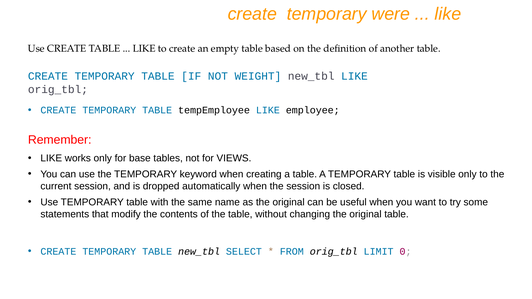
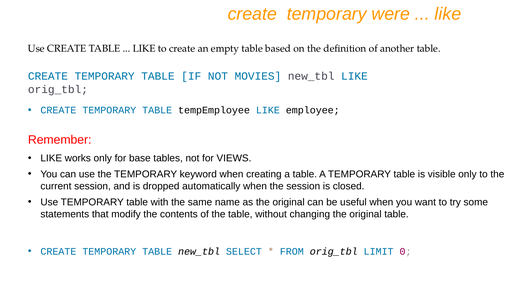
WEIGHT: WEIGHT -> MOVIES
